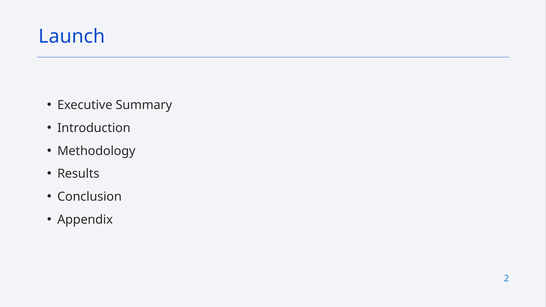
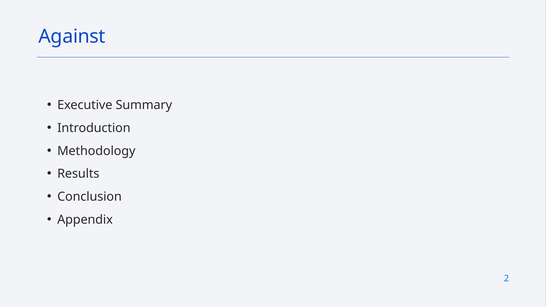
Launch: Launch -> Against
